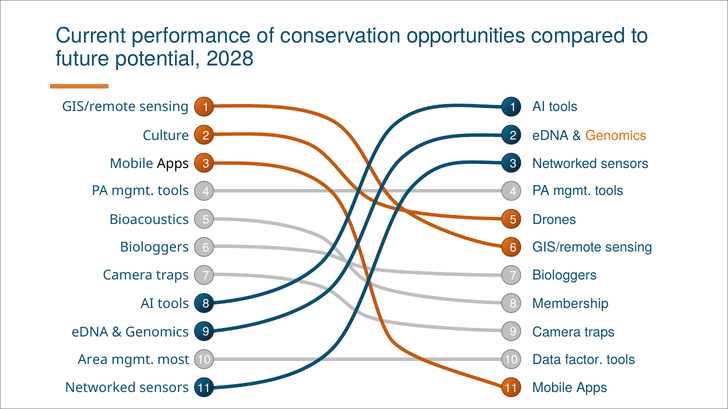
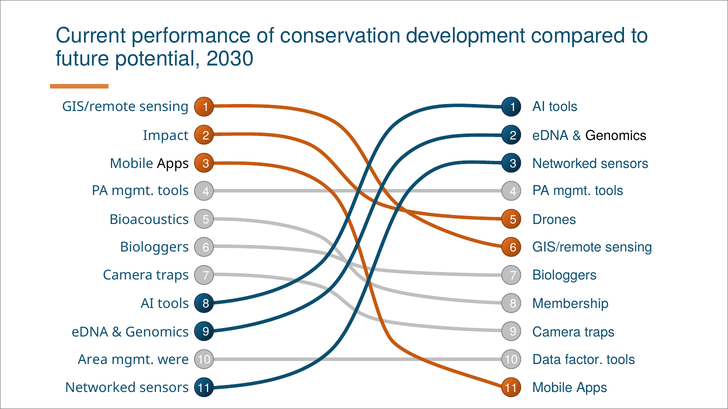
opportunities: opportunities -> development
2028: 2028 -> 2030
Genomics at (616, 136) colour: orange -> black
Culture: Culture -> Impact
most: most -> were
